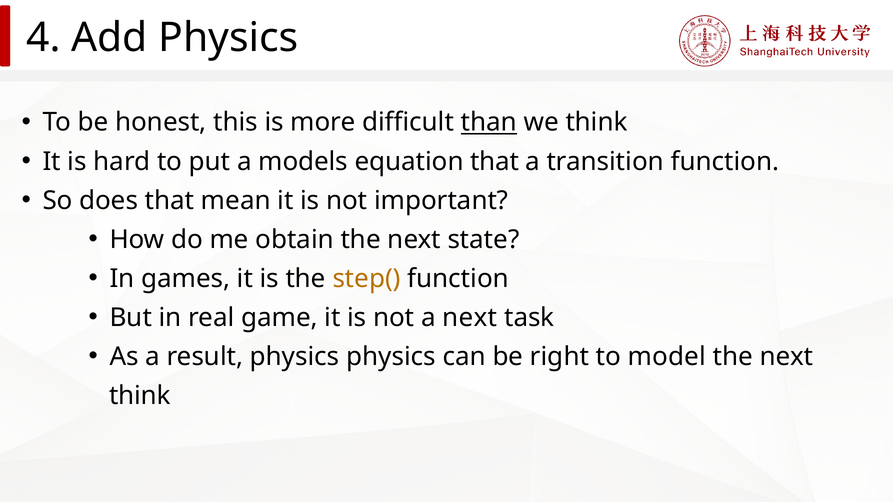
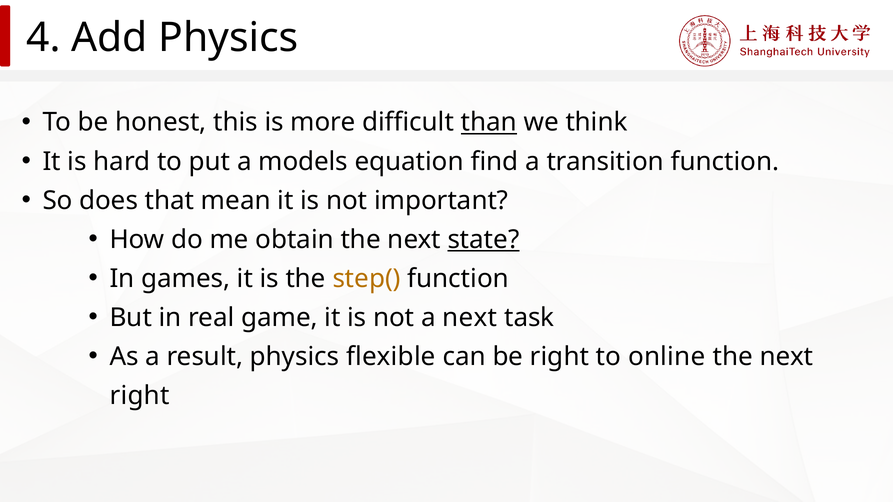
equation that: that -> find
state underline: none -> present
physics physics: physics -> flexible
model: model -> online
think at (140, 396): think -> right
